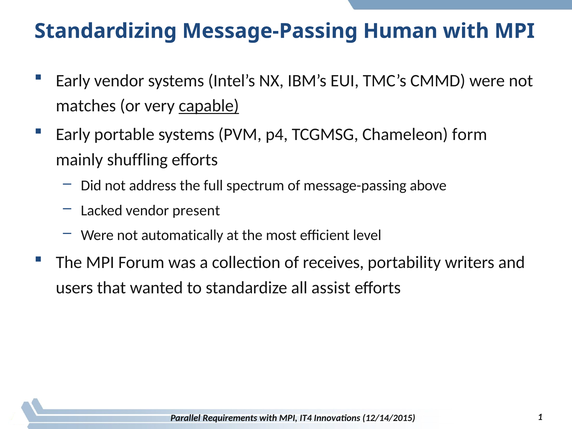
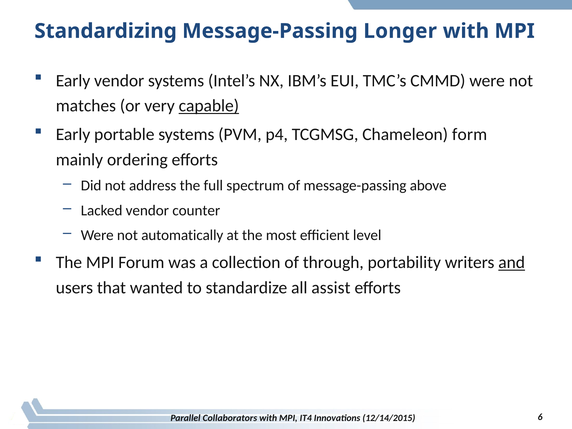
Human: Human -> Longer
shuffling: shuffling -> ordering
present: present -> counter
receives: receives -> through
and underline: none -> present
Requirements: Requirements -> Collaborators
1: 1 -> 6
